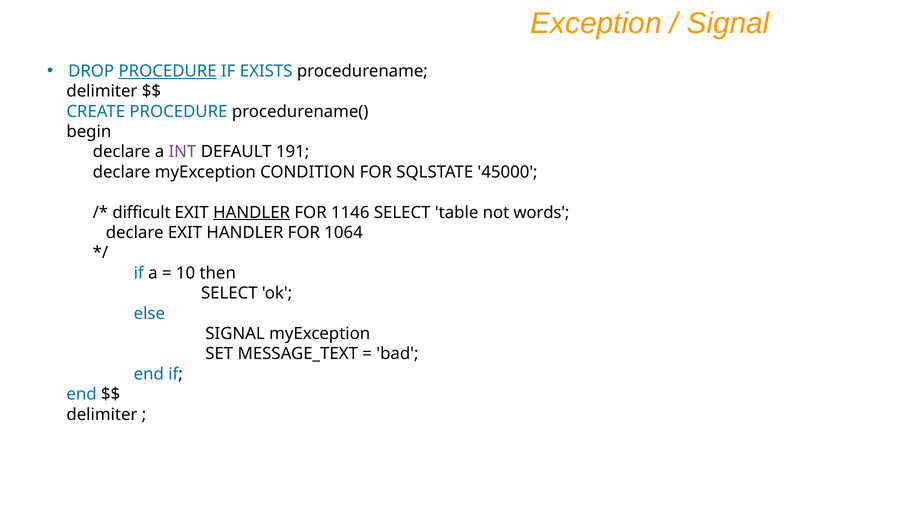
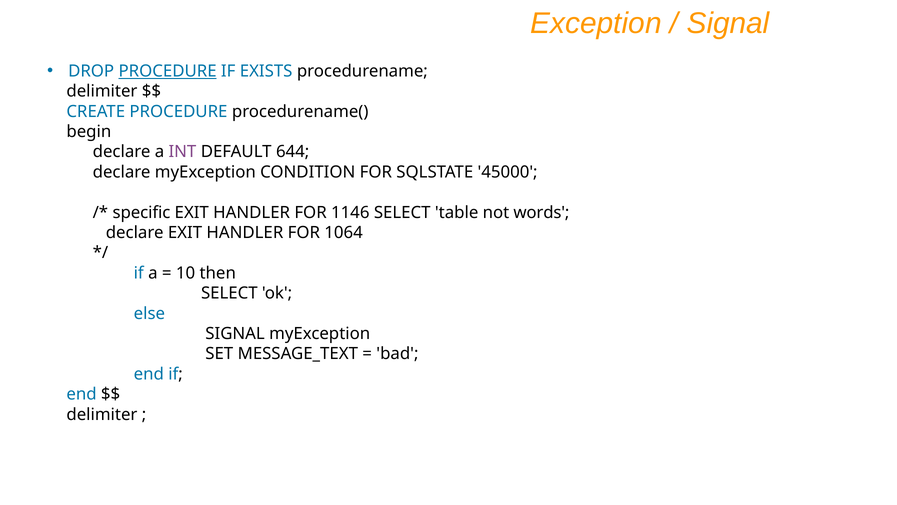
191: 191 -> 644
difficult: difficult -> specific
HANDLER at (252, 212) underline: present -> none
